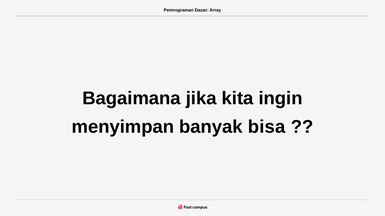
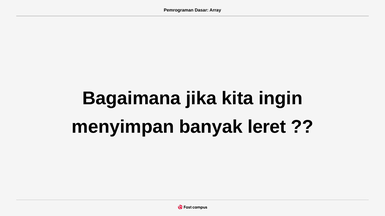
bisa: bisa -> leret
